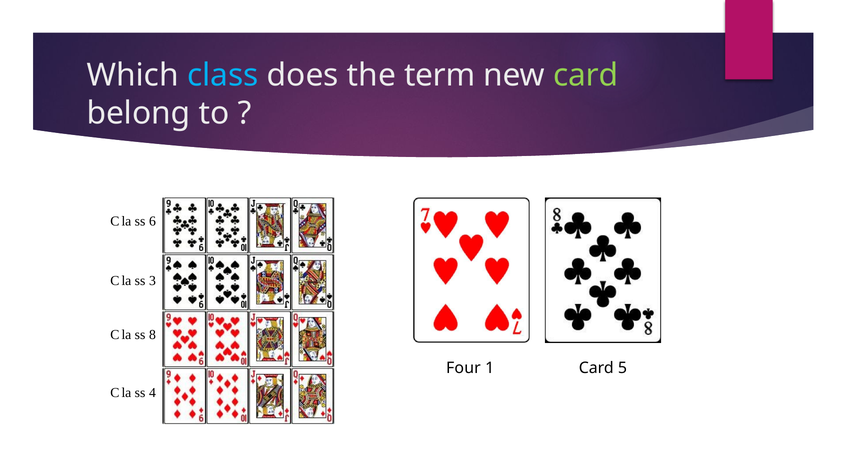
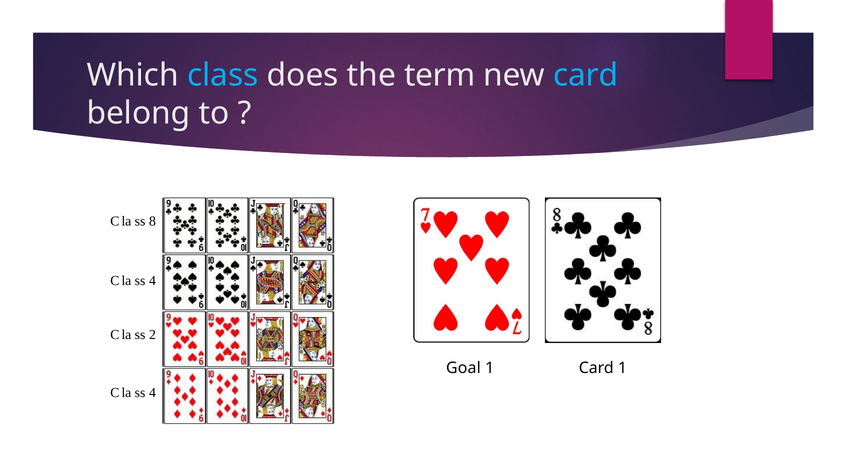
card at (586, 75) colour: light green -> light blue
6: 6 -> 8
3 at (152, 281): 3 -> 4
8: 8 -> 2
Four: Four -> Goal
Card 5: 5 -> 1
